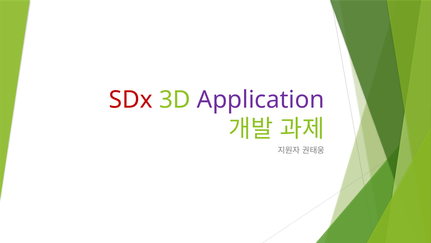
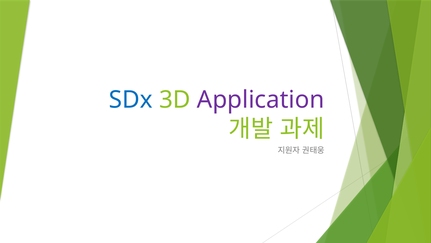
SDx colour: red -> blue
